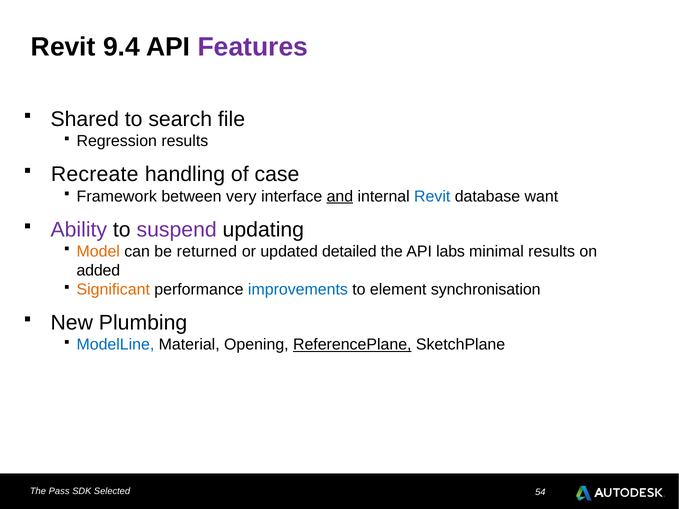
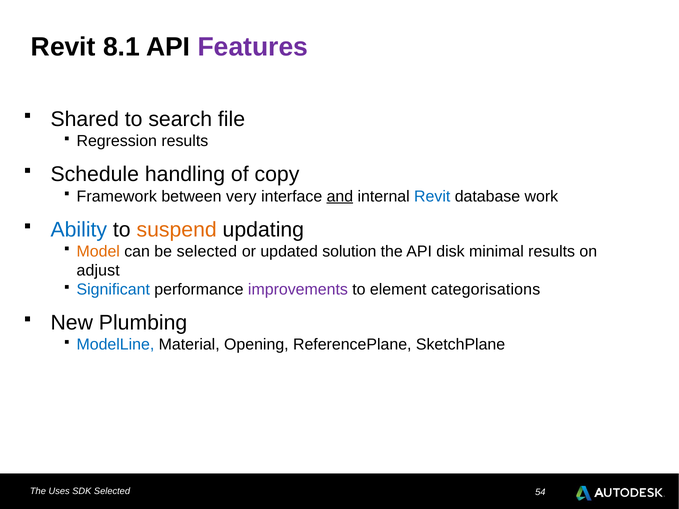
9.4: 9.4 -> 8.1
Recreate: Recreate -> Schedule
case: case -> copy
want: want -> work
Ability colour: purple -> blue
suspend colour: purple -> orange
be returned: returned -> selected
detailed: detailed -> solution
labs: labs -> disk
added: added -> adjust
Significant colour: orange -> blue
improvements colour: blue -> purple
synchronisation: synchronisation -> categorisations
ReferencePlane underline: present -> none
Pass: Pass -> Uses
